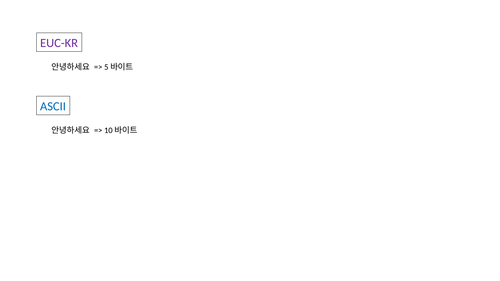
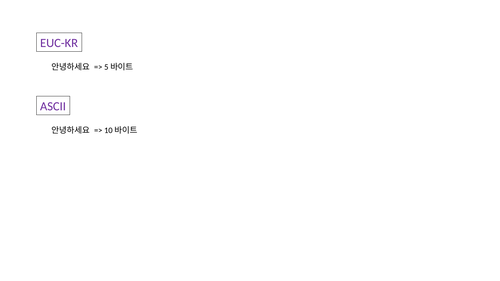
ASCII colour: blue -> purple
